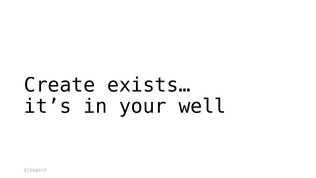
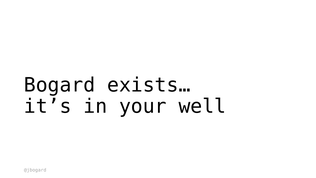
Create: Create -> Bogard
